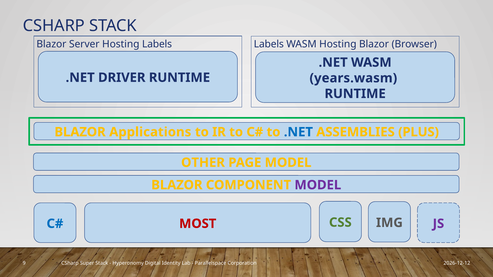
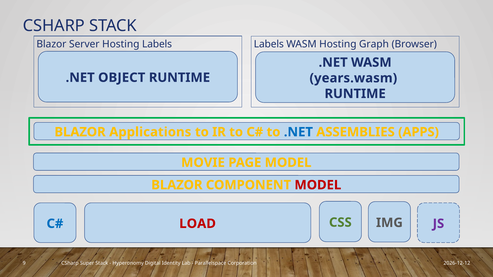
Hosting Blazor: Blazor -> Graph
DRIVER: DRIVER -> OBJECT
PLUS: PLUS -> APPS
OTHER: OTHER -> MOVIE
MODEL at (318, 185) colour: purple -> red
MOST: MOST -> LOAD
